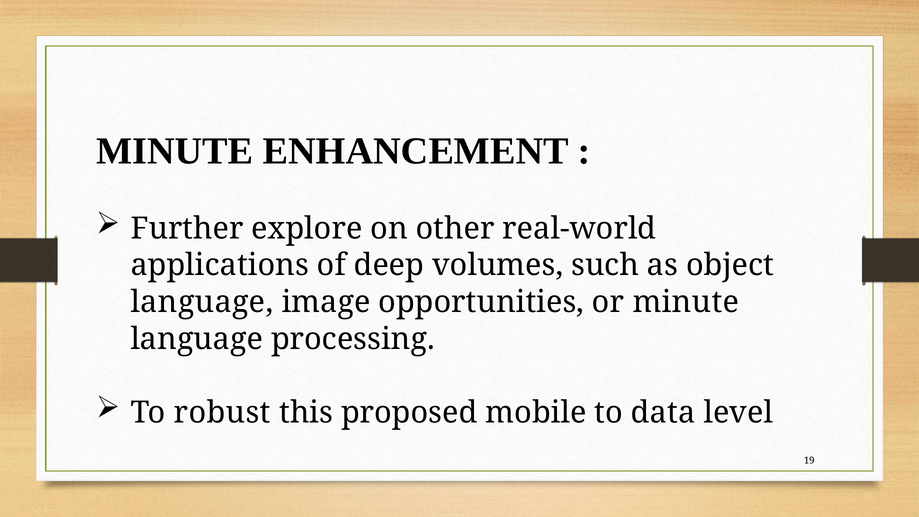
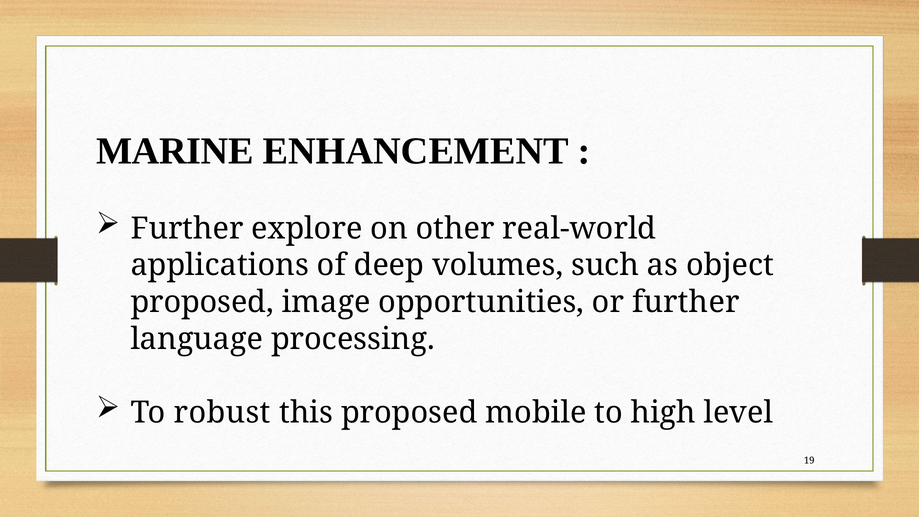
MINUTE at (175, 151): MINUTE -> MARINE
language at (202, 302): language -> proposed
or minute: minute -> further
data: data -> high
